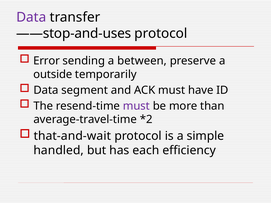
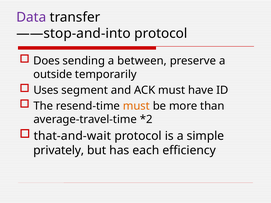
——stop-and-uses: ——stop-and-uses -> ——stop-and-into
Error: Error -> Does
Data at (46, 90): Data -> Uses
must at (136, 106) colour: purple -> orange
handled: handled -> privately
